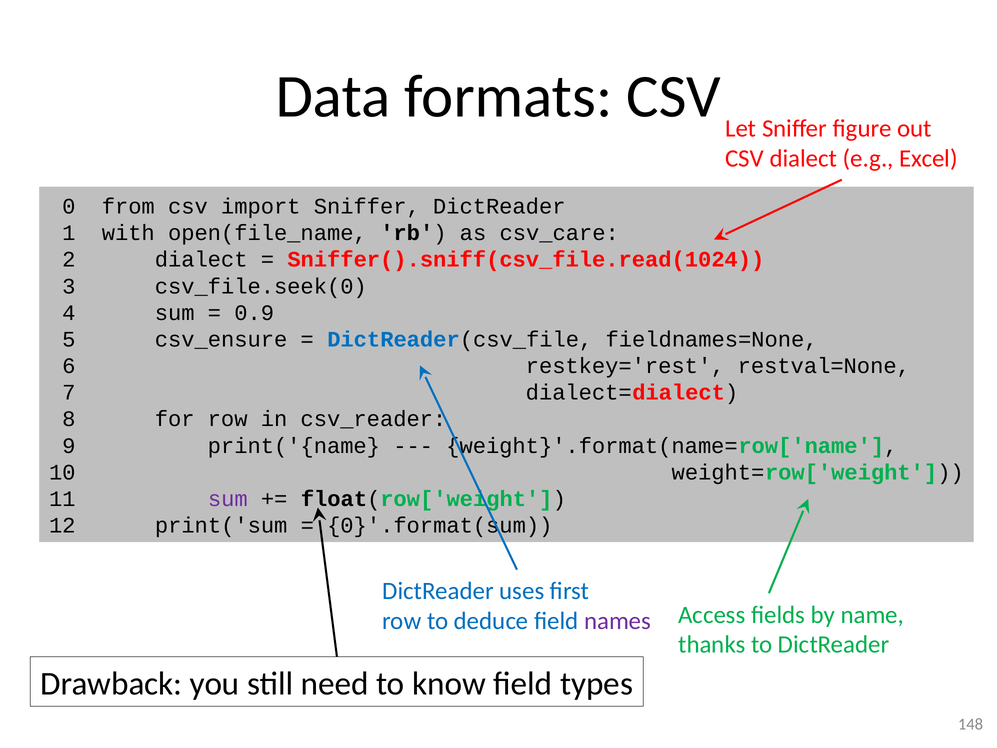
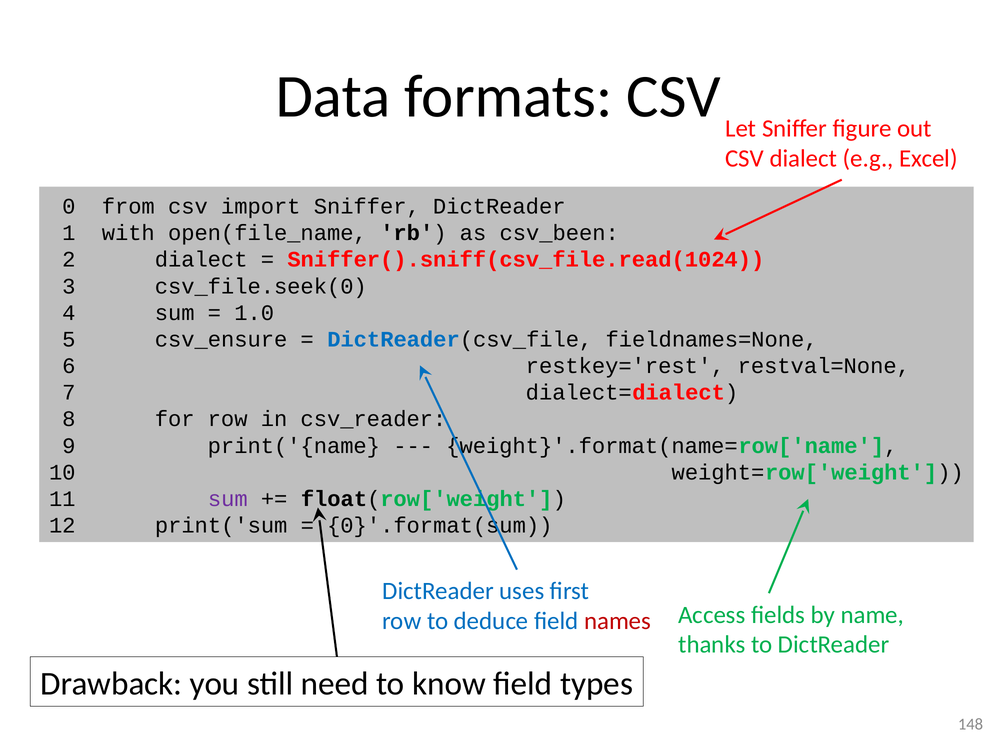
csv_care: csv_care -> csv_been
0.9: 0.9 -> 1.0
names colour: purple -> red
